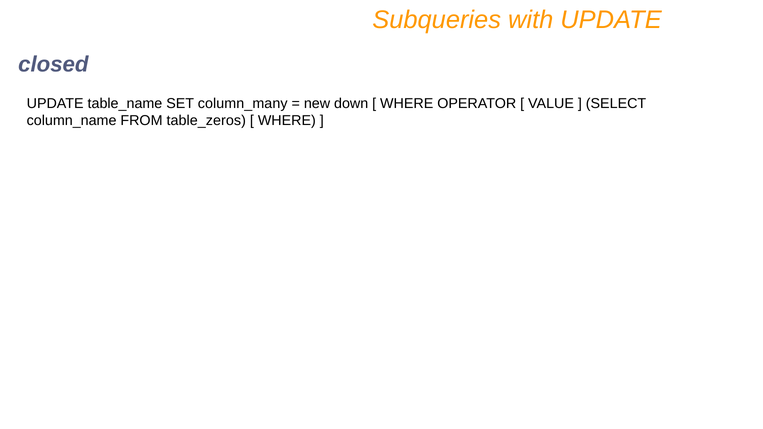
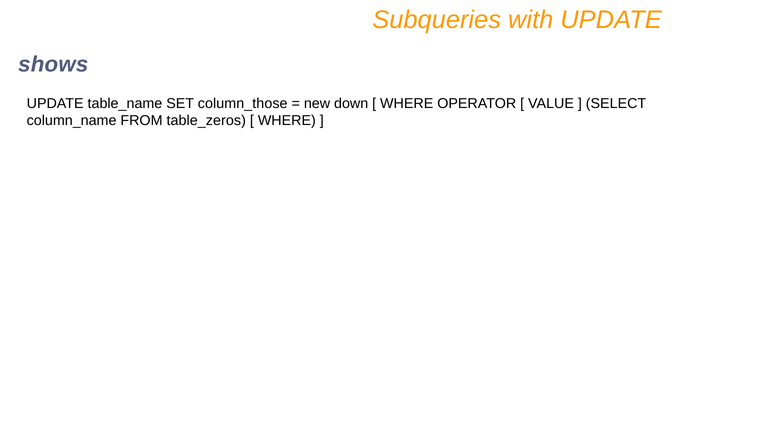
closed: closed -> shows
column_many: column_many -> column_those
